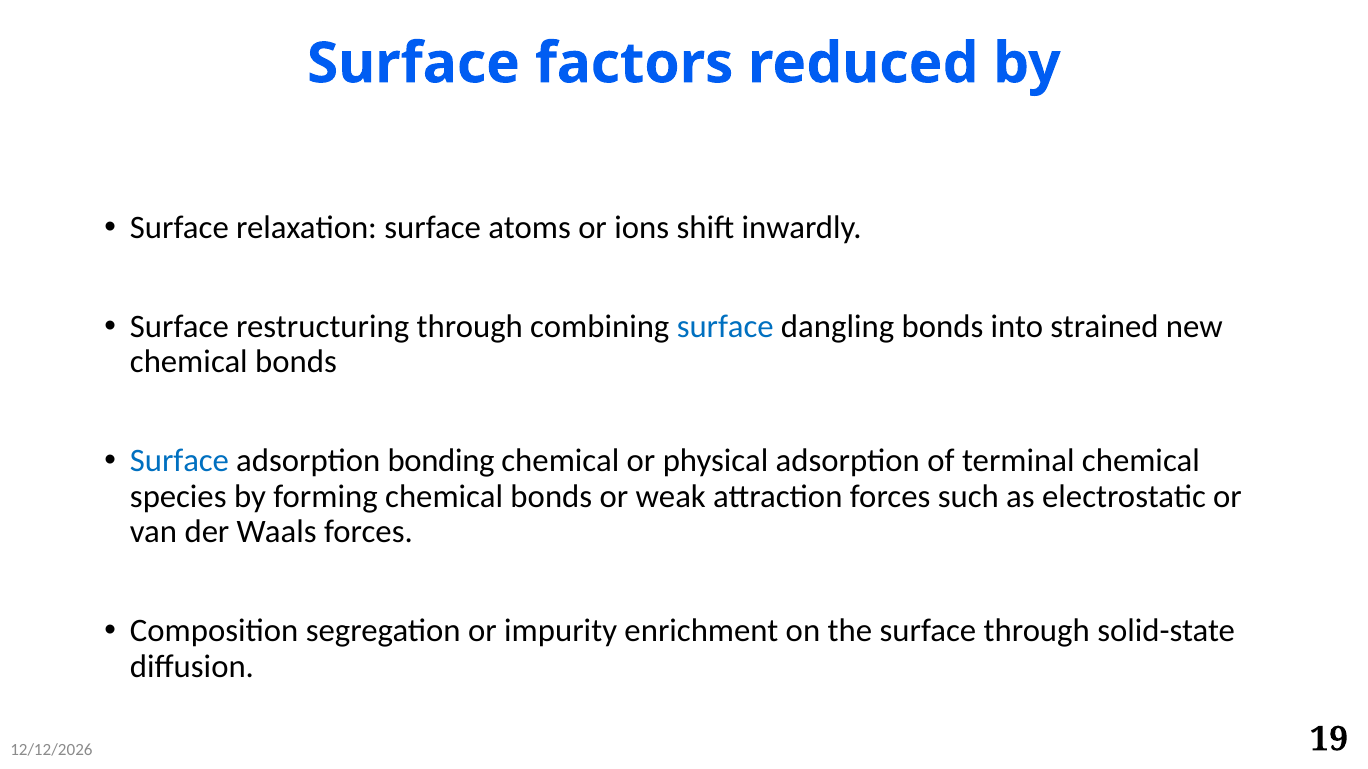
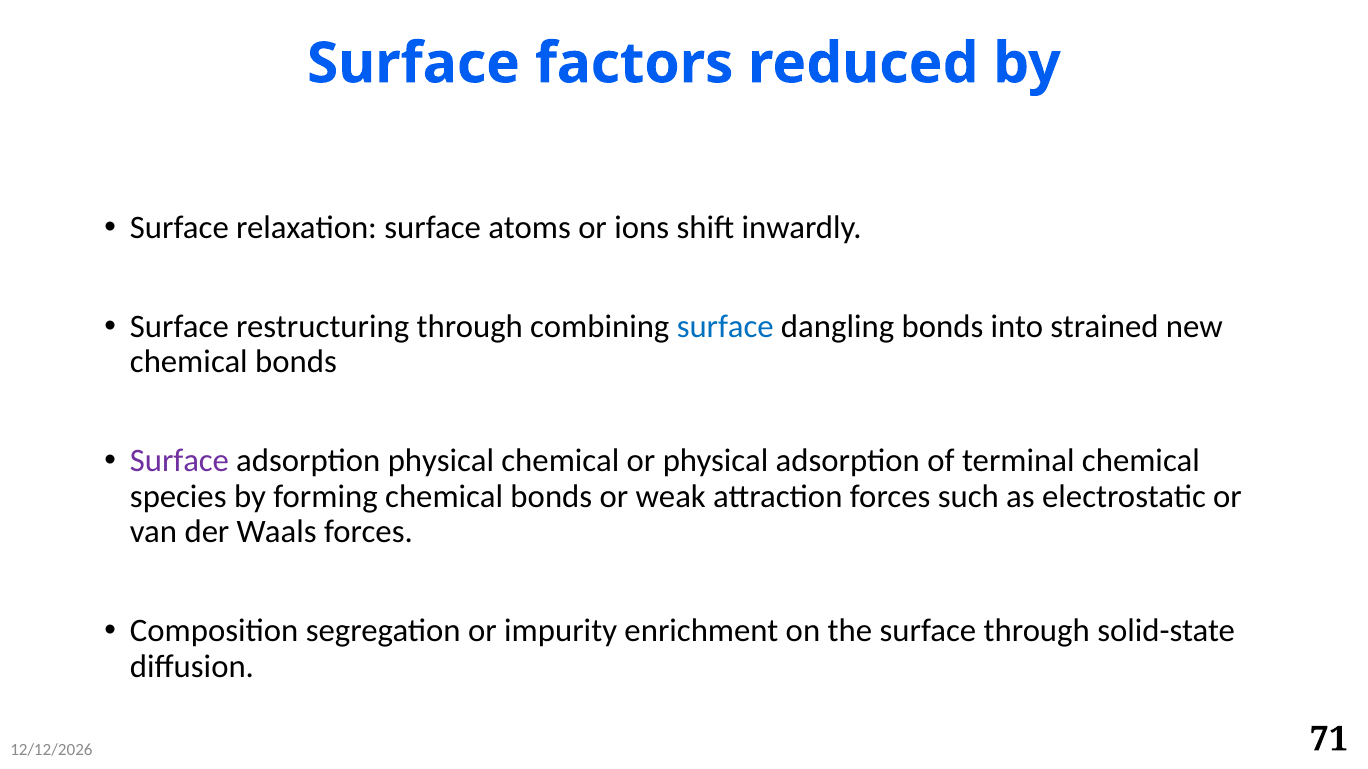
Surface at (179, 461) colour: blue -> purple
adsorption bonding: bonding -> physical
19: 19 -> 71
